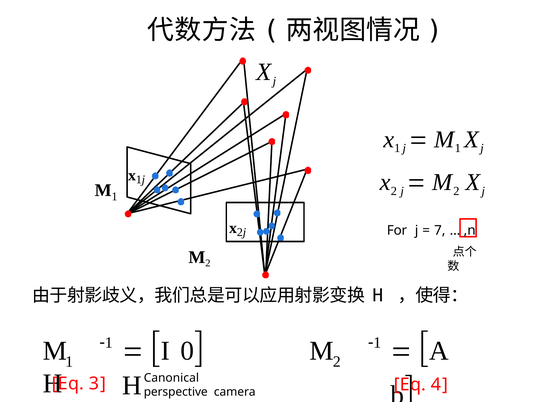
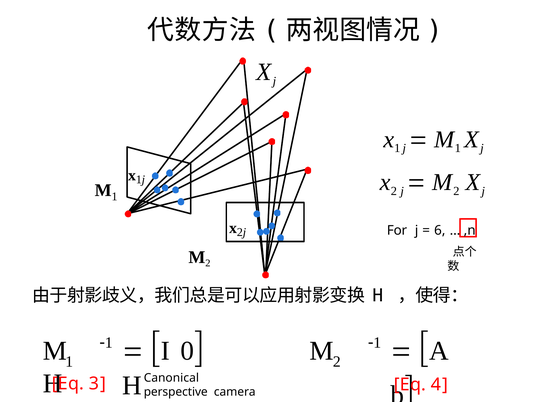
7: 7 -> 6
